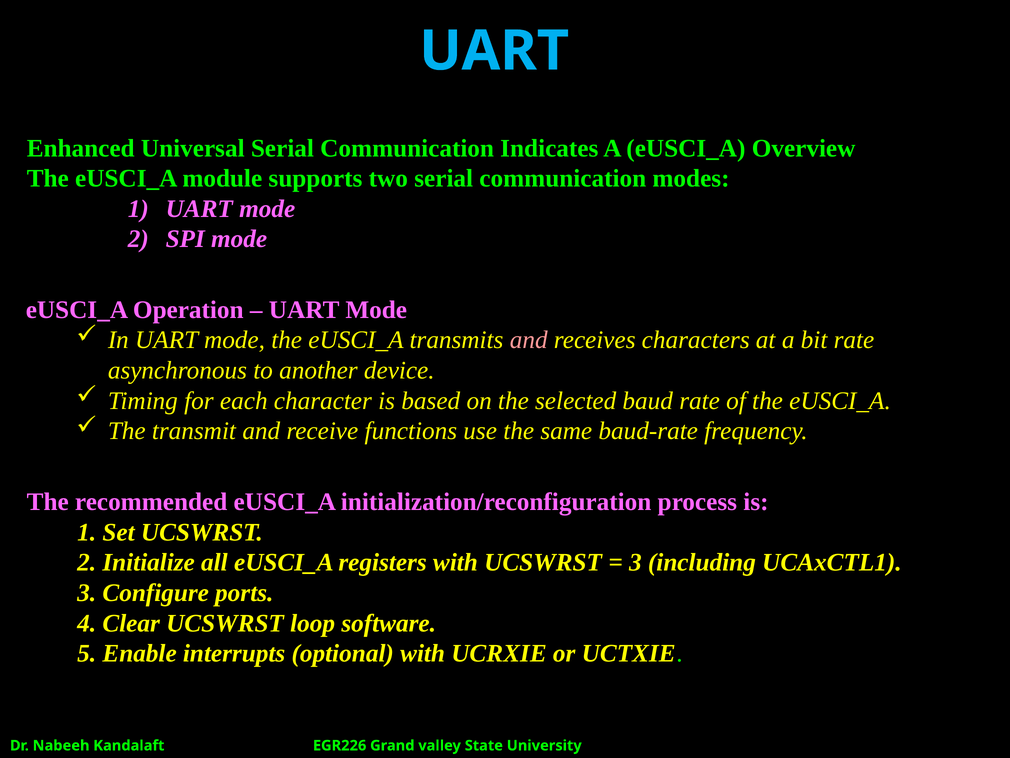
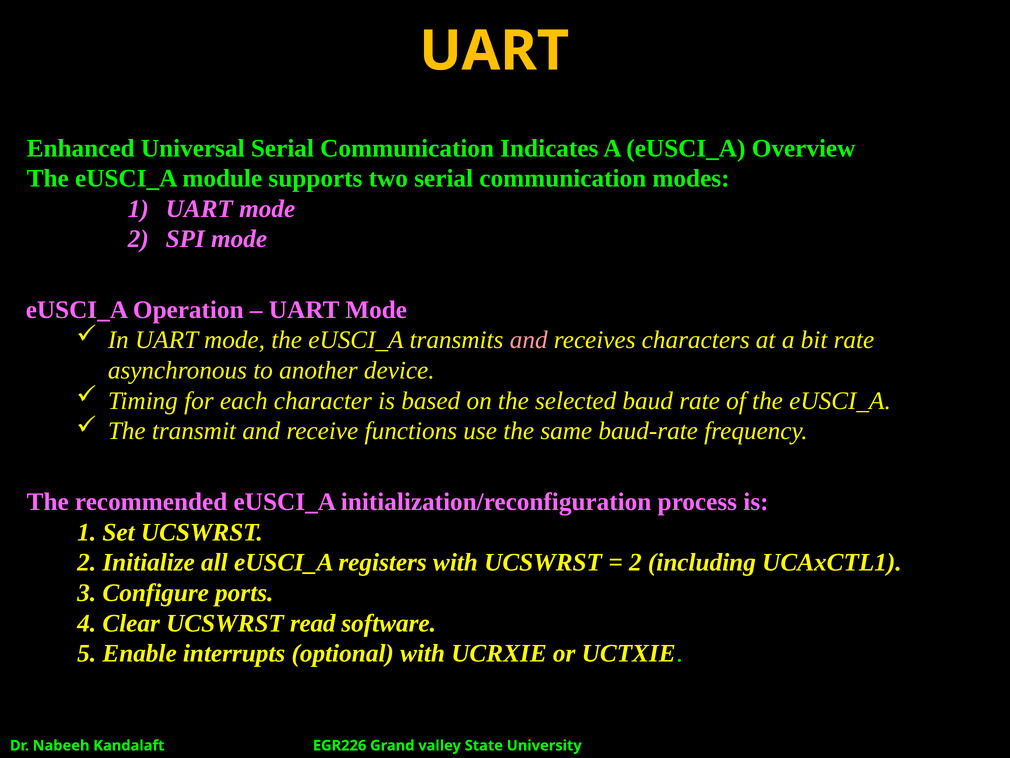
UART at (494, 51) colour: light blue -> yellow
3 at (635, 562): 3 -> 2
loop: loop -> read
